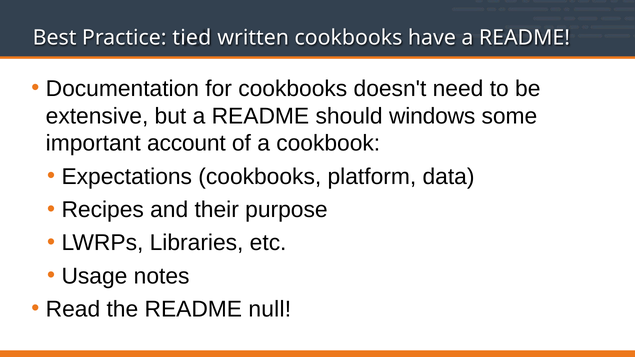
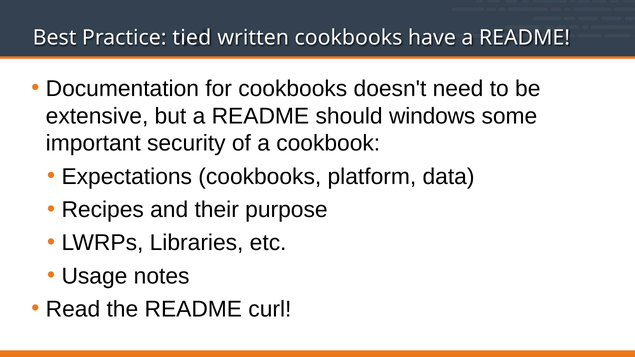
account: account -> security
null: null -> curl
